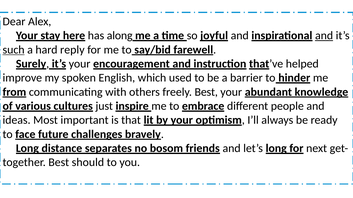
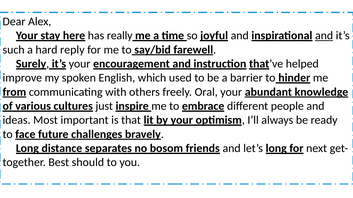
along: along -> really
such underline: present -> none
freely Best: Best -> Oral
